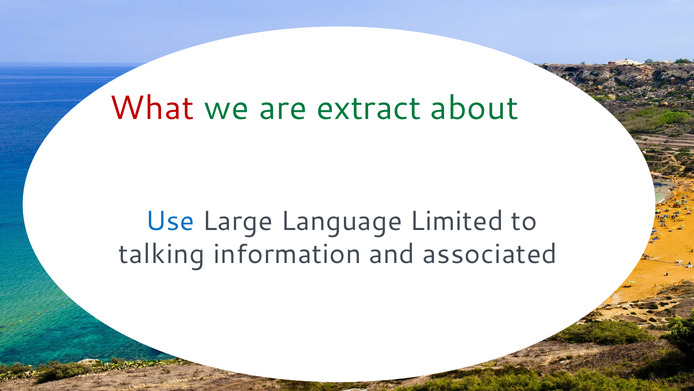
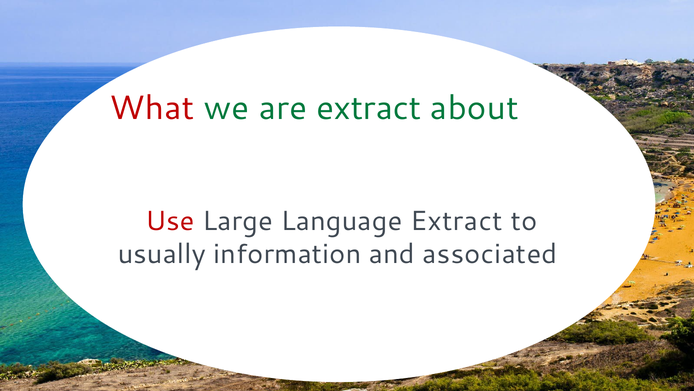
Use colour: blue -> red
Language Limited: Limited -> Extract
talking: talking -> usually
